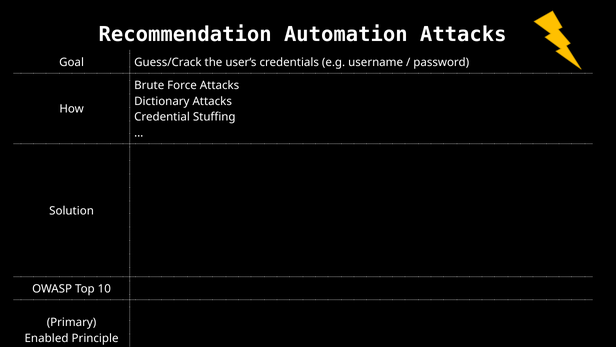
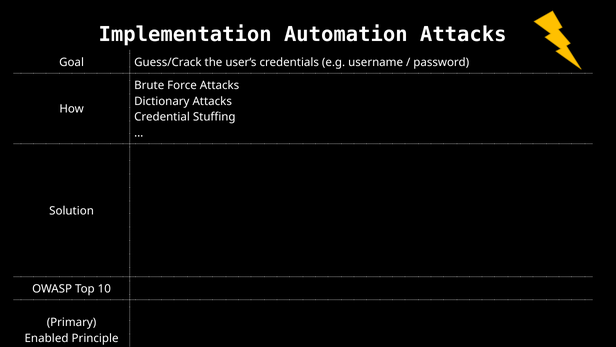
Recommendation: Recommendation -> Implementation
